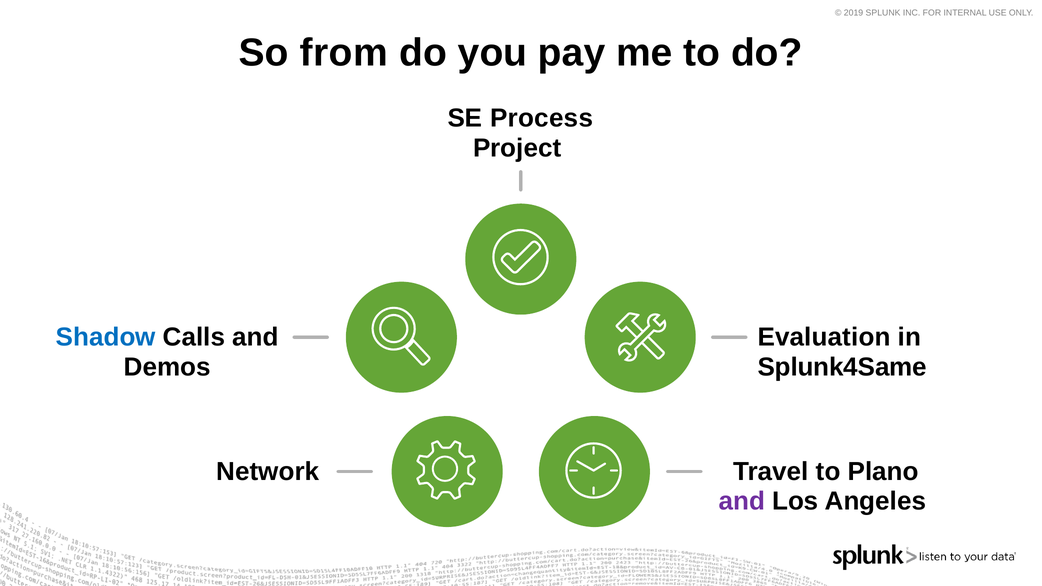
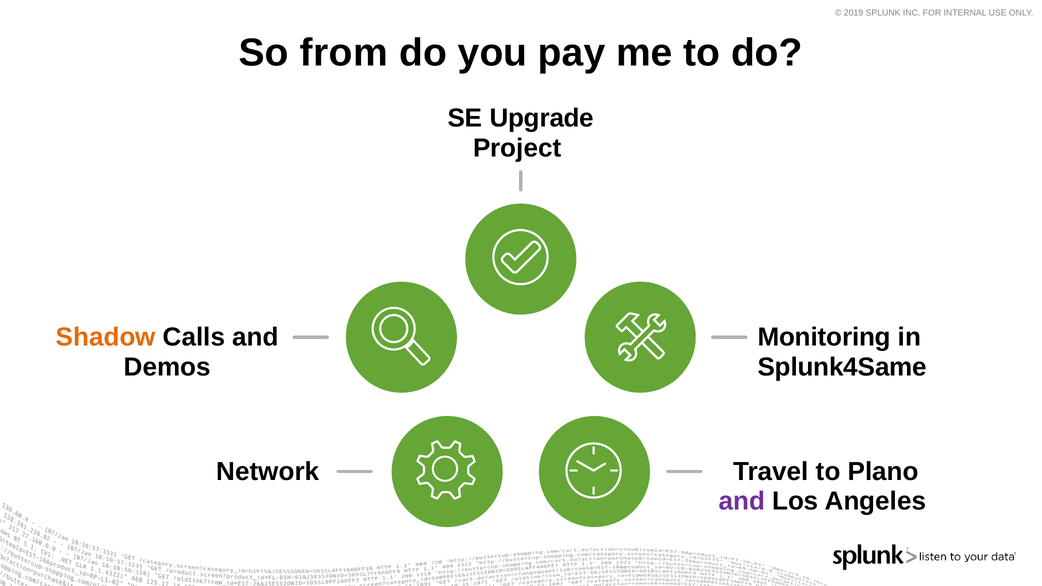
Process: Process -> Upgrade
Shadow colour: blue -> orange
Evaluation: Evaluation -> Monitoring
